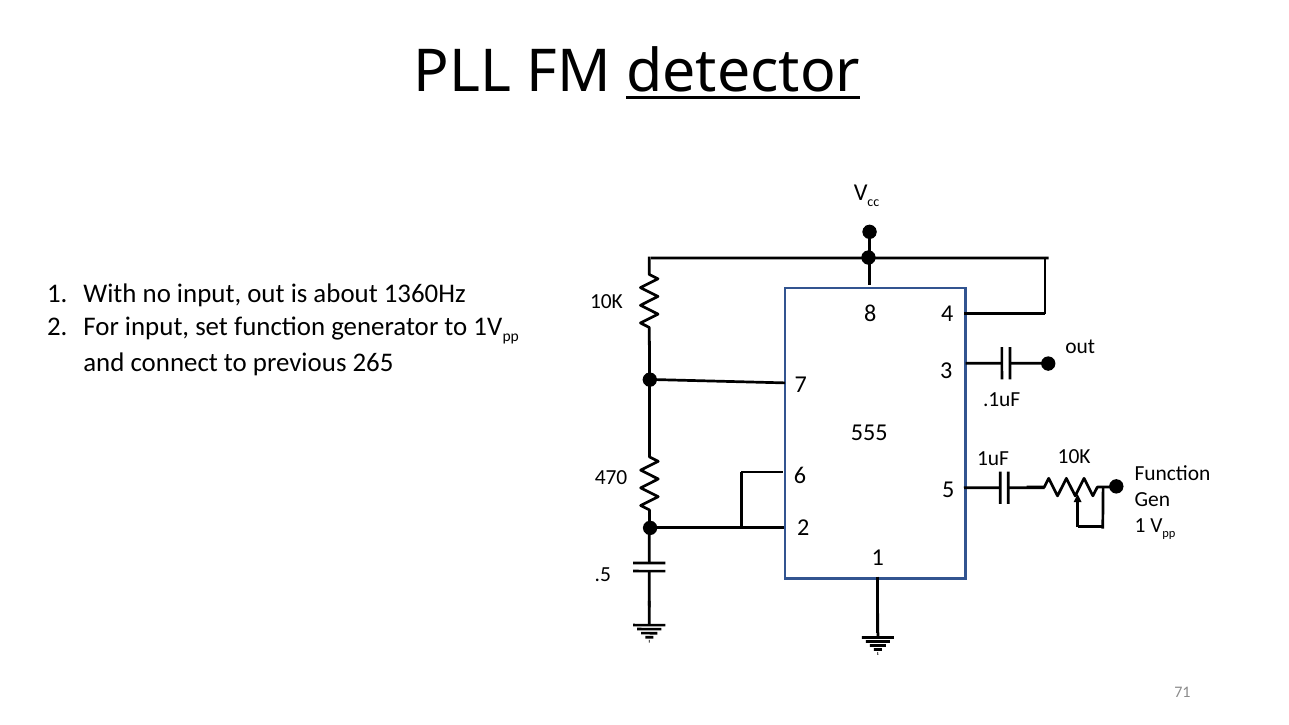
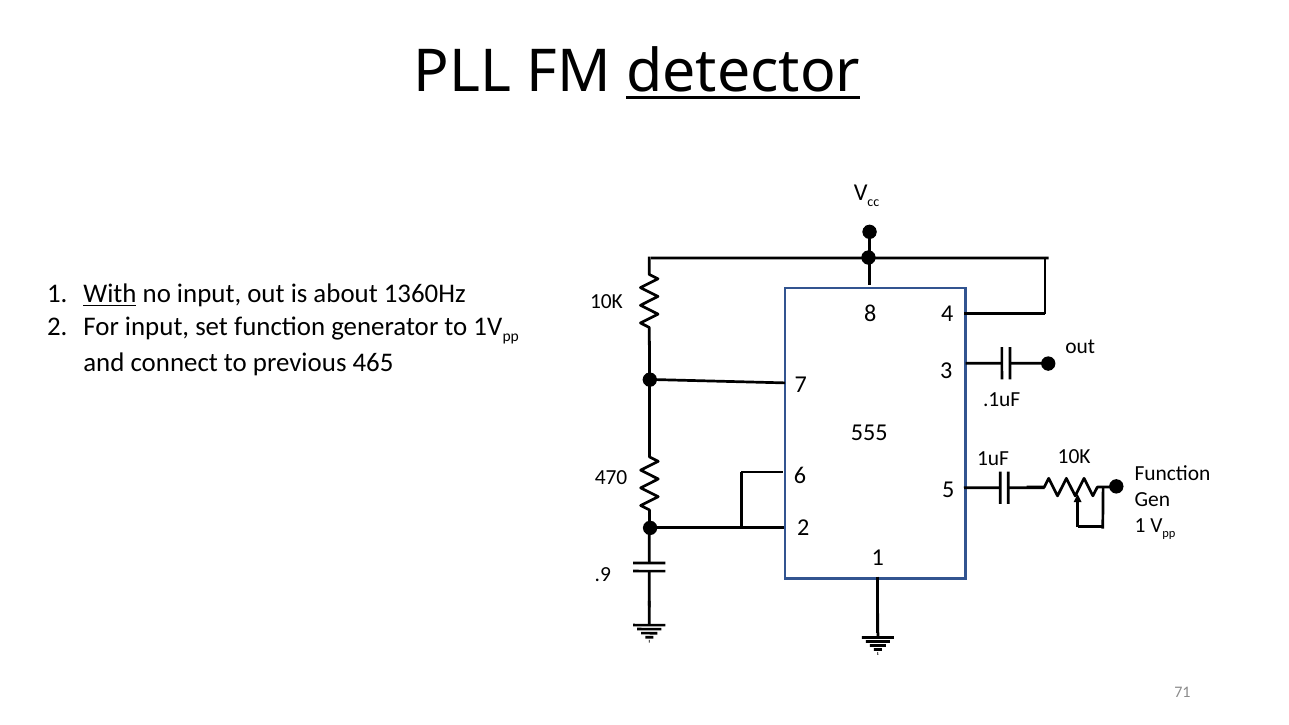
With underline: none -> present
265: 265 -> 465
.5: .5 -> .9
